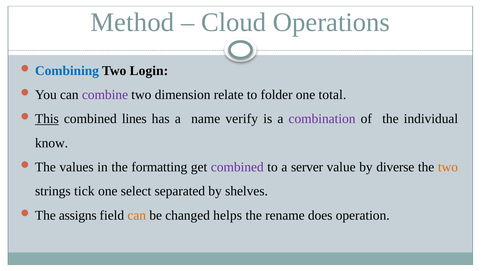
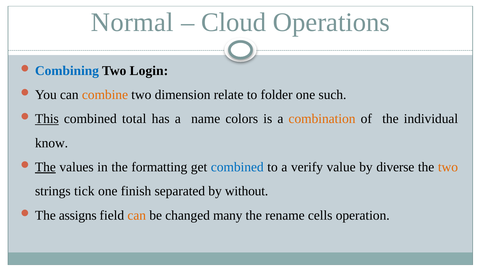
Method: Method -> Normal
combine colour: purple -> orange
total: total -> such
lines: lines -> total
verify: verify -> colors
combination colour: purple -> orange
The at (45, 167) underline: none -> present
combined at (237, 167) colour: purple -> blue
server: server -> verify
select: select -> finish
shelves: shelves -> without
helps: helps -> many
does: does -> cells
